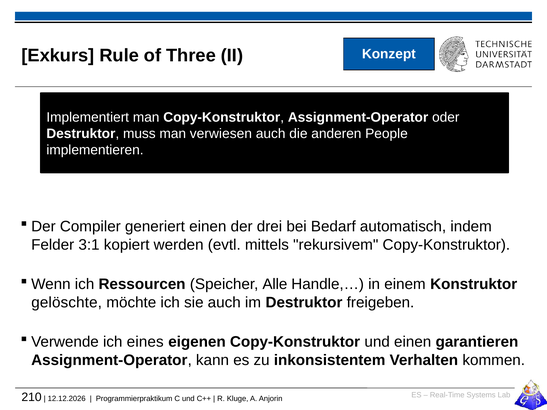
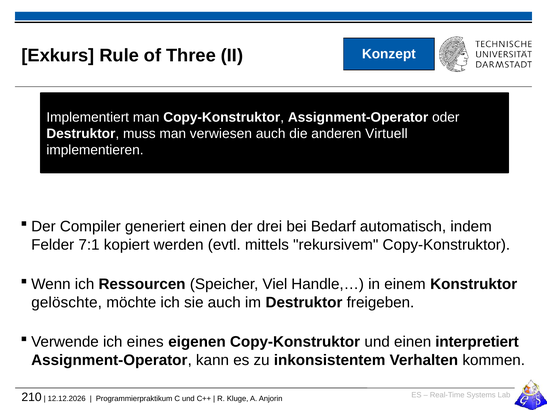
People: People -> Virtuell
3:1: 3:1 -> 7:1
Alle: Alle -> Viel
garantieren: garantieren -> interpretiert
